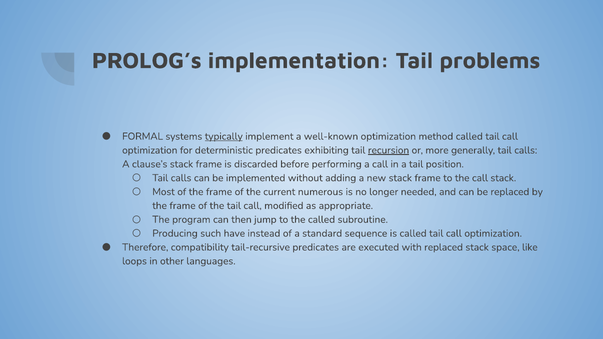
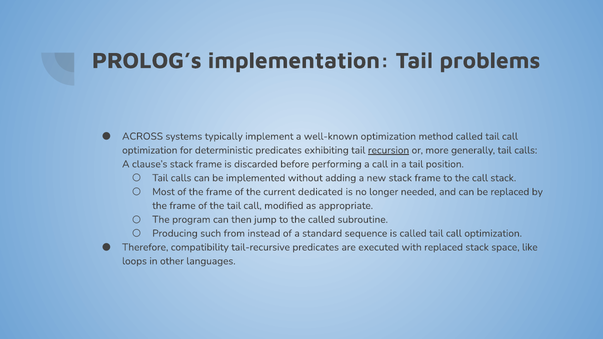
FORMAL: FORMAL -> ACROSS
typically underline: present -> none
numerous: numerous -> dedicated
have: have -> from
